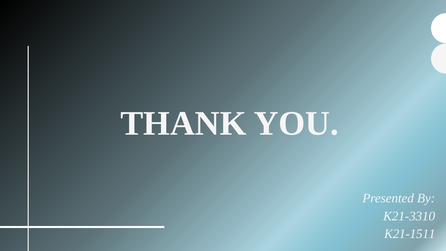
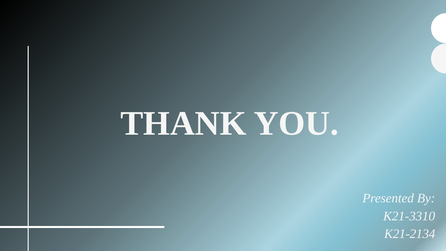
K21-1511: K21-1511 -> K21-2134
